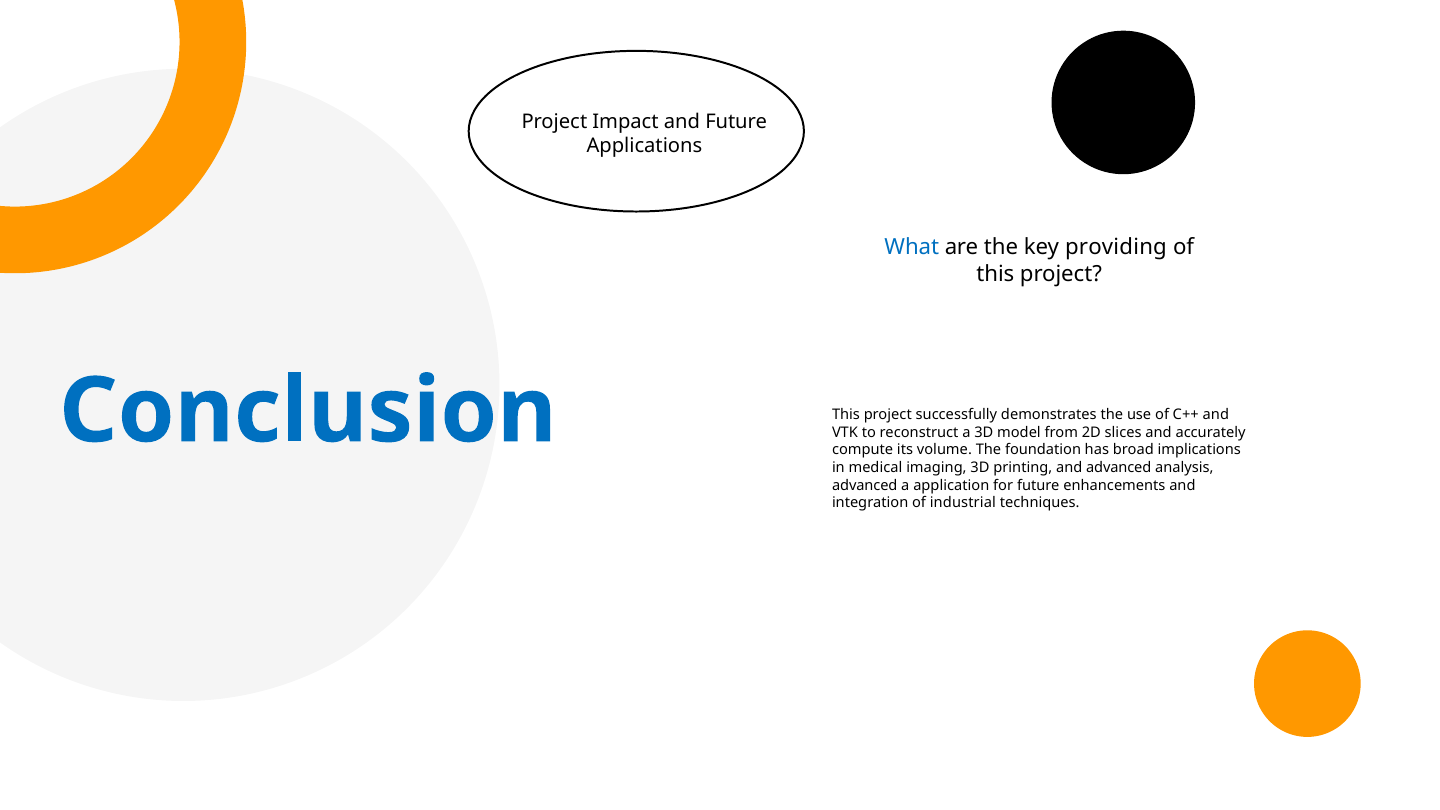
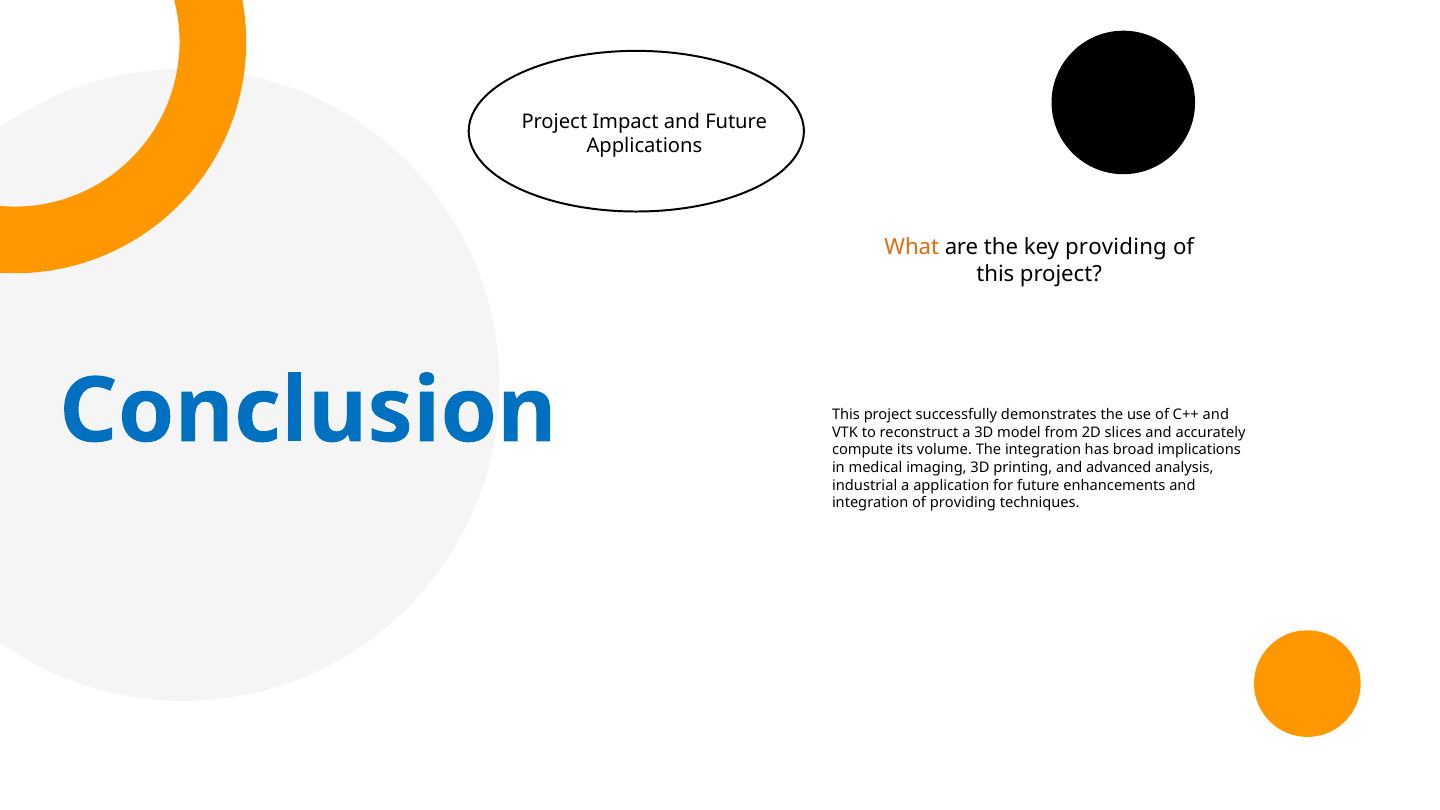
What colour: blue -> orange
The foundation: foundation -> integration
advanced at (865, 485): advanced -> industrial
of industrial: industrial -> providing
